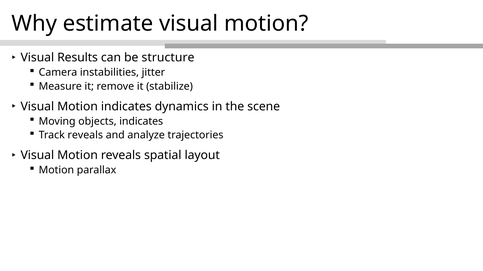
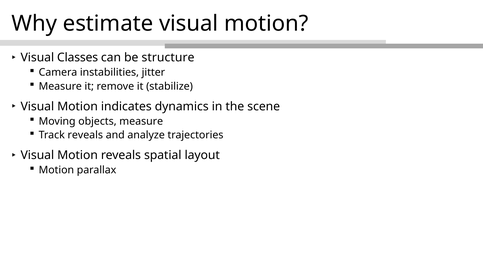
Results: Results -> Classes
objects indicates: indicates -> measure
